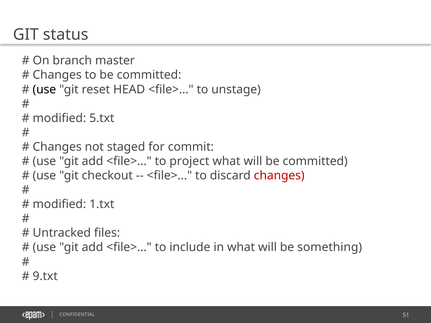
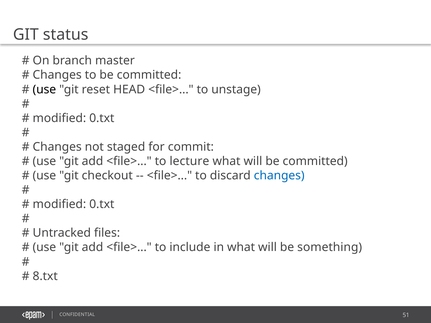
5.txt at (102, 118): 5.txt -> 0.txt
project: project -> lecture
changes at (279, 176) colour: red -> blue
1.txt at (102, 204): 1.txt -> 0.txt
9.txt: 9.txt -> 8.txt
